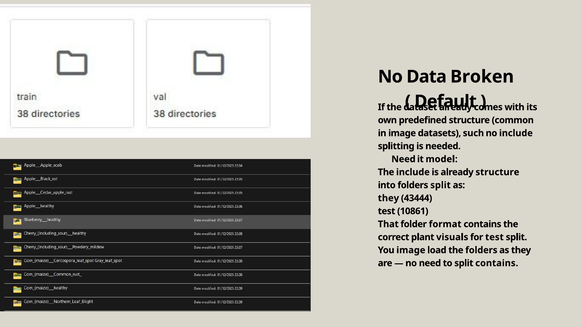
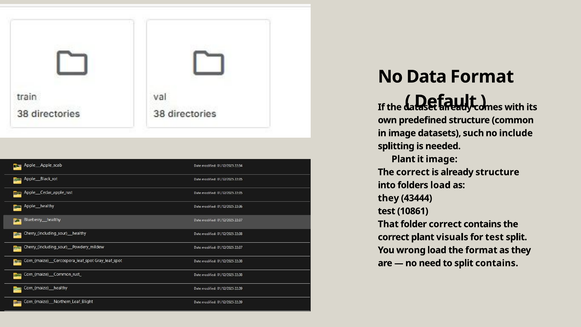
Data Broken: Broken -> Format
Need at (403, 159): Need -> Plant
it model: model -> image
include at (413, 172): include -> correct
folders split: split -> load
folder format: format -> correct
You image: image -> wrong
the folders: folders -> format
